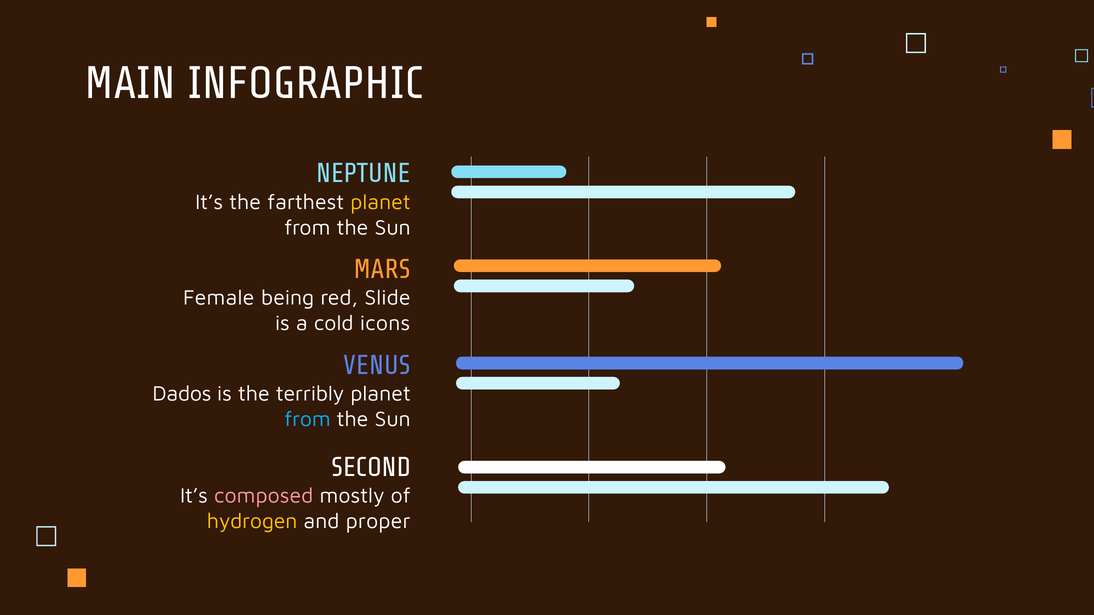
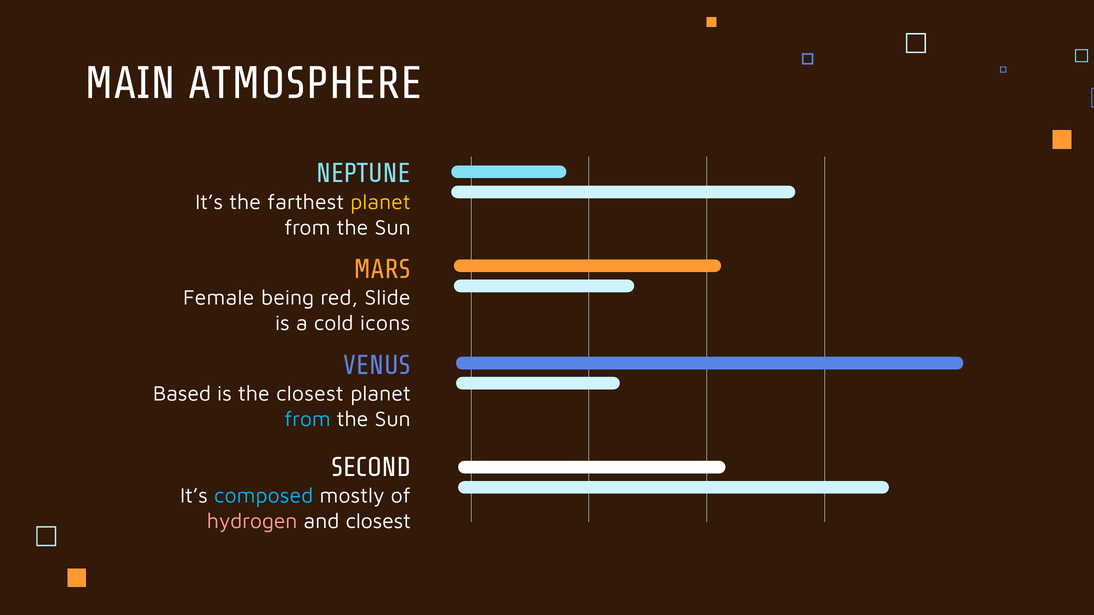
INFOGRAPHIC: INFOGRAPHIC -> ATMOSPHERE
Dados: Dados -> Based
the terribly: terribly -> closest
composed colour: pink -> light blue
hydrogen colour: yellow -> pink
and proper: proper -> closest
